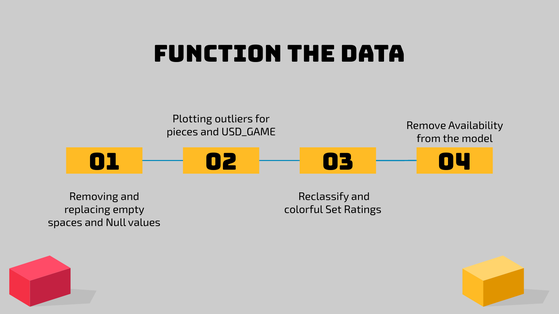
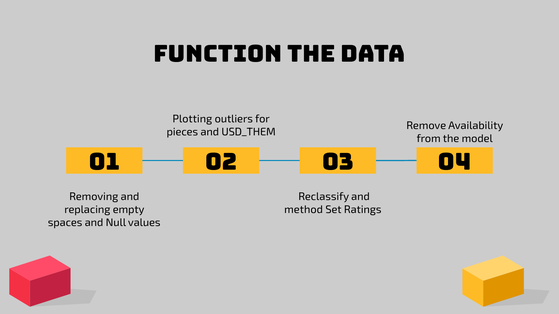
USD_GAME: USD_GAME -> USD_THEM
colorful: colorful -> method
